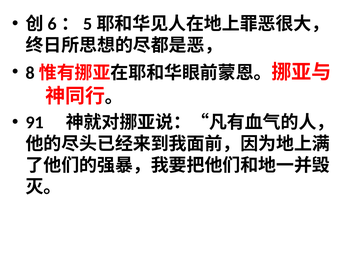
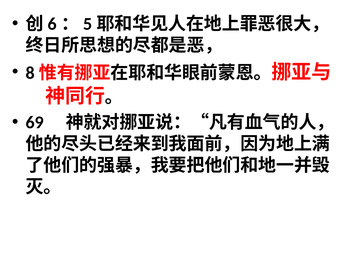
91: 91 -> 69
